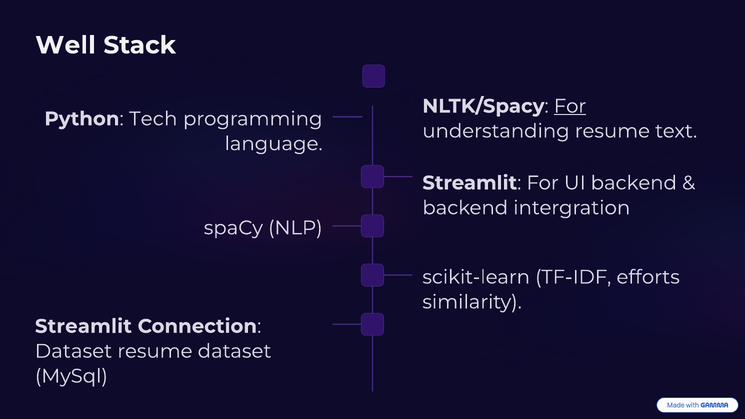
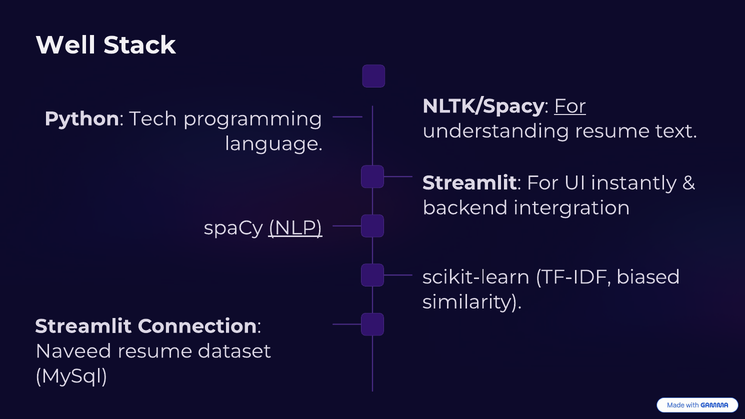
UI backend: backend -> instantly
NLP underline: none -> present
efforts: efforts -> biased
Dataset at (74, 351): Dataset -> Naveed
